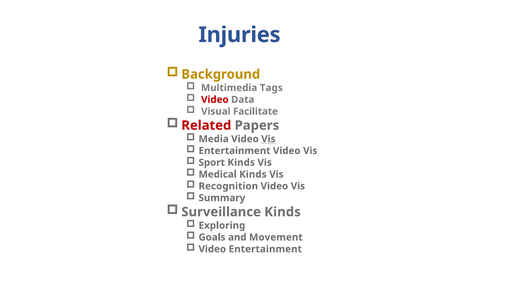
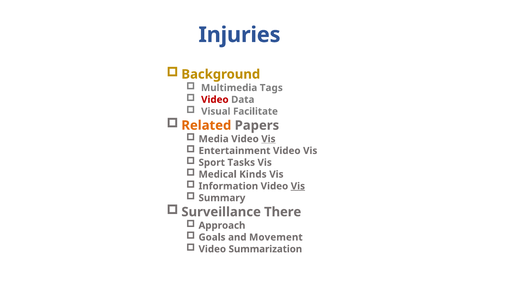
Related colour: red -> orange
Sport Kinds: Kinds -> Tasks
Recognition: Recognition -> Information
Vis at (298, 186) underline: none -> present
Surveillance Kinds: Kinds -> There
Exploring: Exploring -> Approach
Video Entertainment: Entertainment -> Summarization
